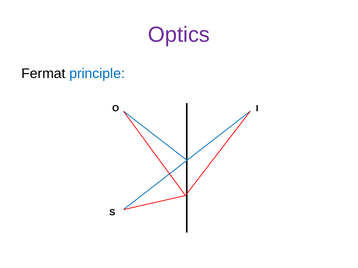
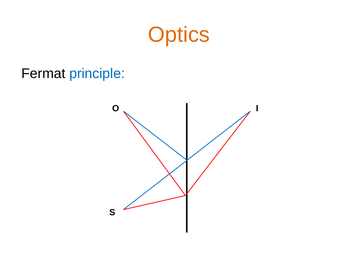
Optics colour: purple -> orange
